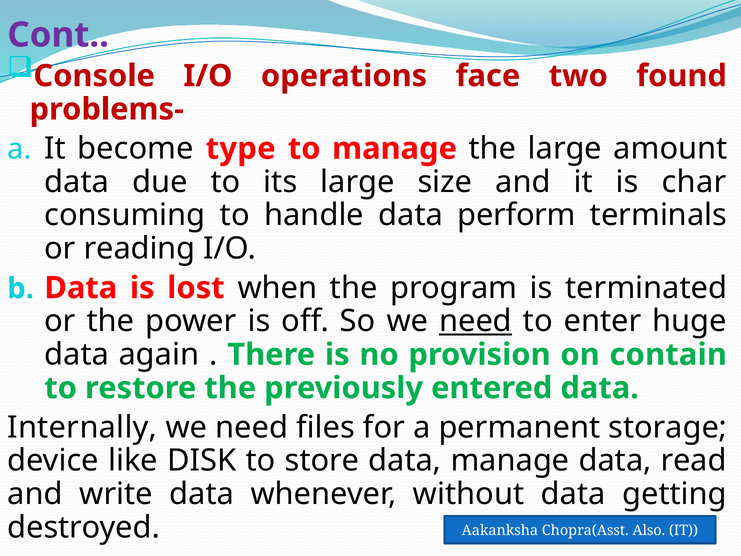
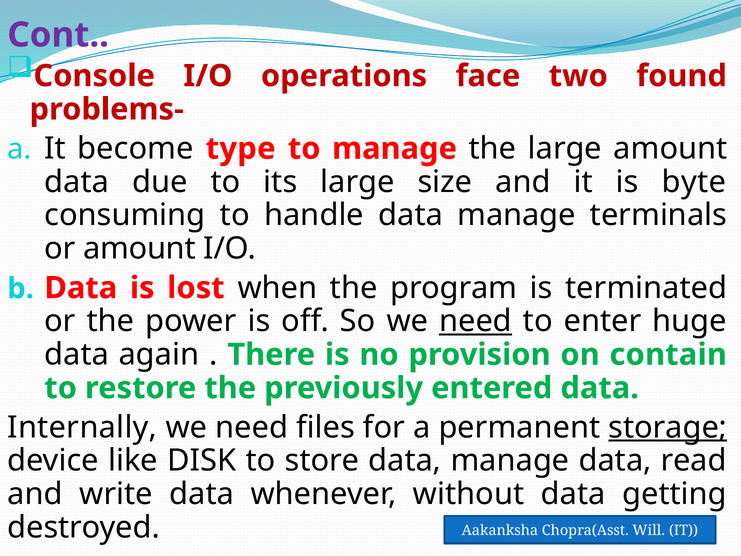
char: char -> byte
handle data perform: perform -> manage
or reading: reading -> amount
storage underline: none -> present
Also: Also -> Will
